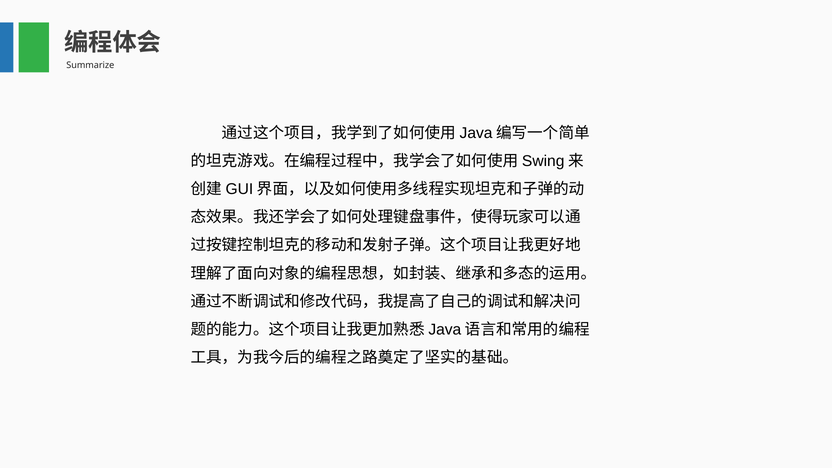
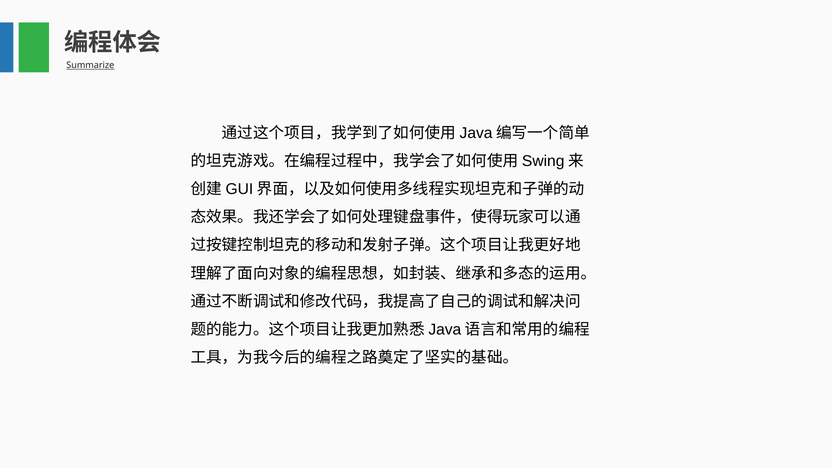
Summarize underline: none -> present
